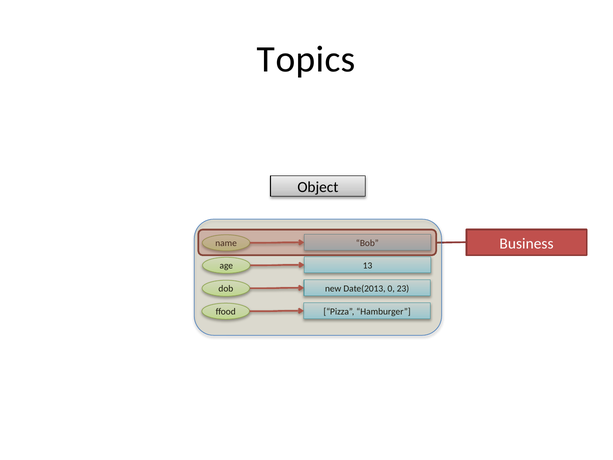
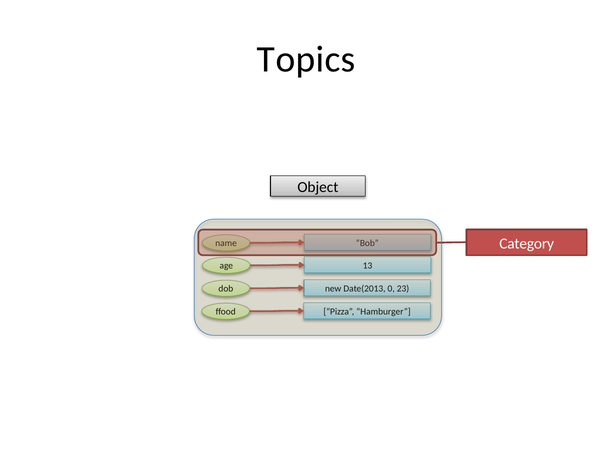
Business: Business -> Category
